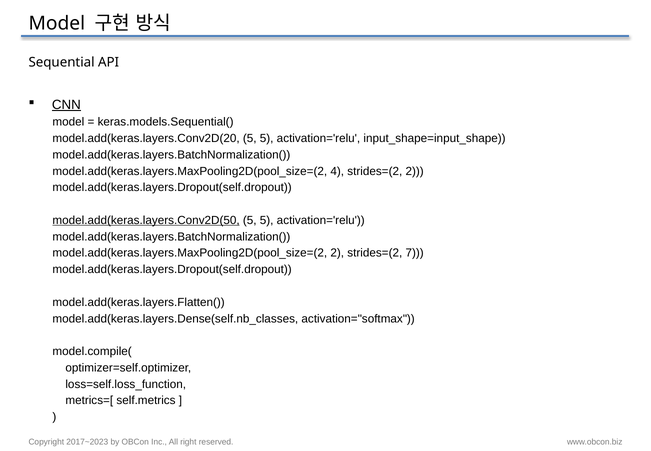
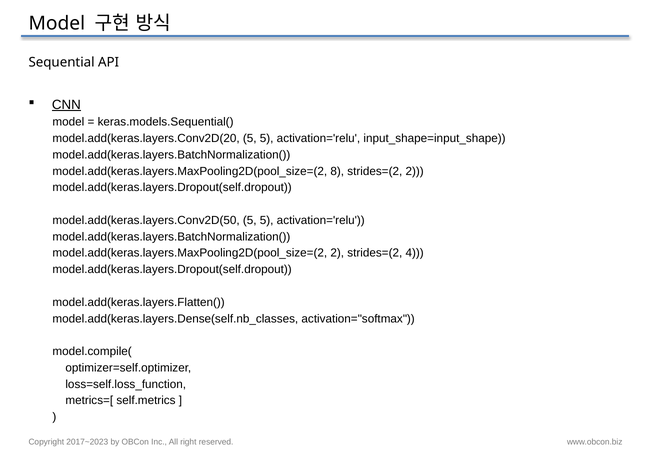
4: 4 -> 8
model.add(keras.layers.Conv2D(50 underline: present -> none
7: 7 -> 4
